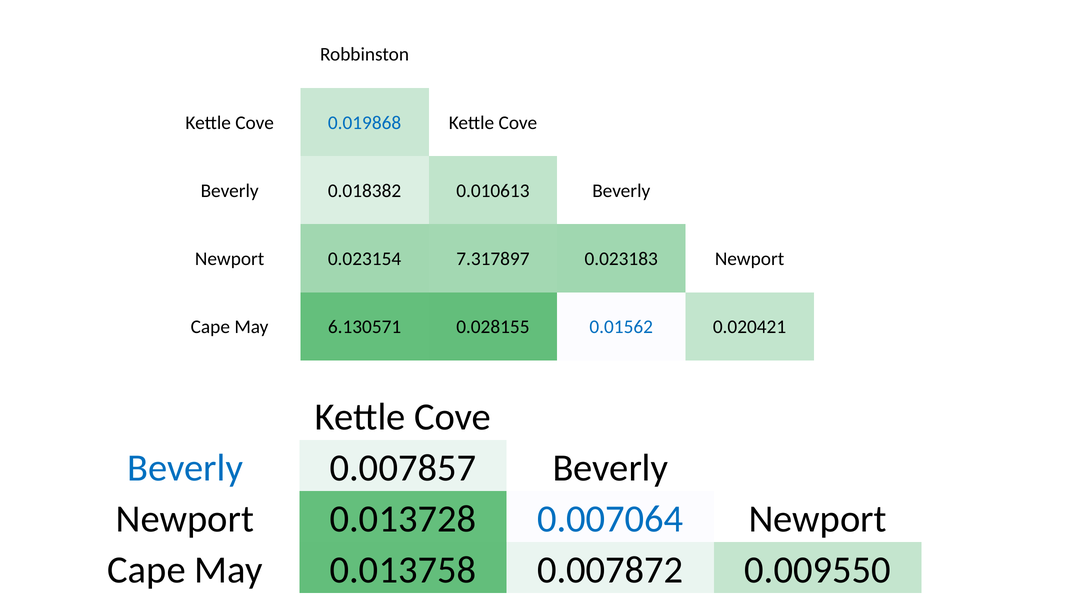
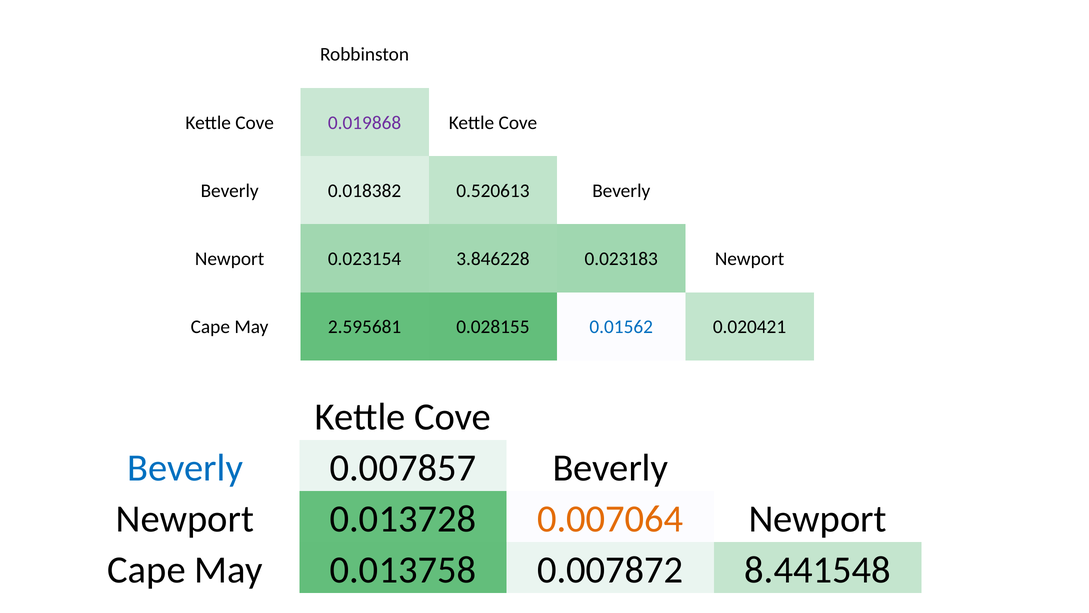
0.019868 colour: blue -> purple
0.010613: 0.010613 -> 0.520613
7.317897: 7.317897 -> 3.846228
6.130571: 6.130571 -> 2.595681
0.007064 colour: blue -> orange
0.009550: 0.009550 -> 8.441548
